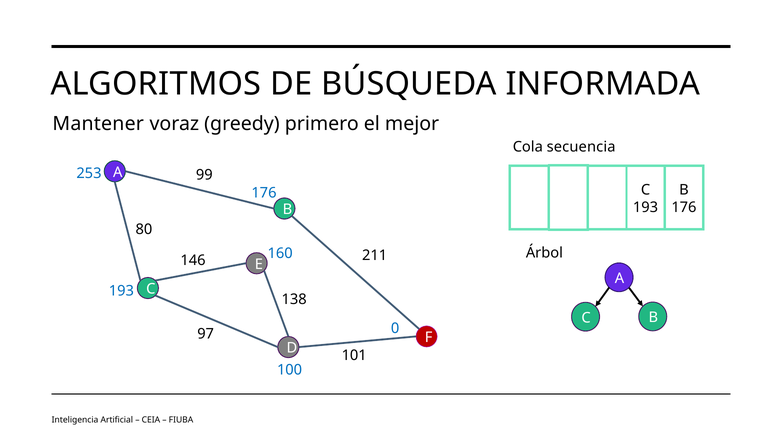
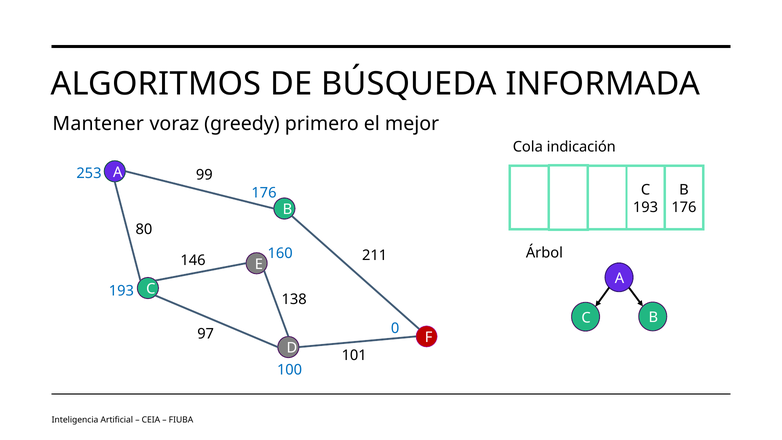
secuencia: secuencia -> indicación
